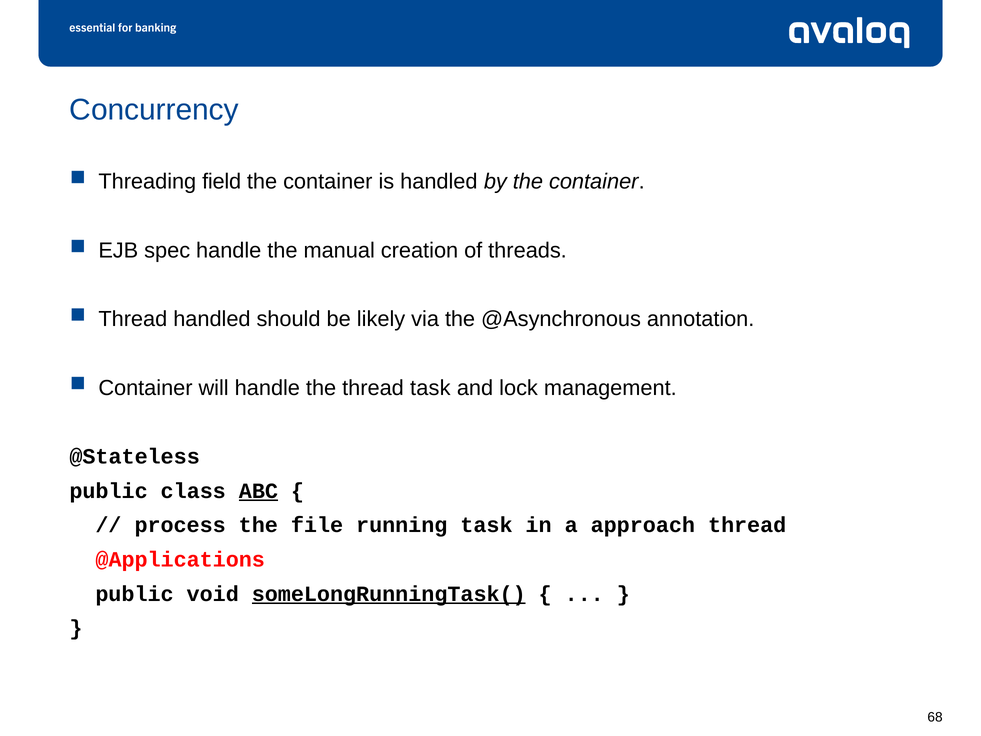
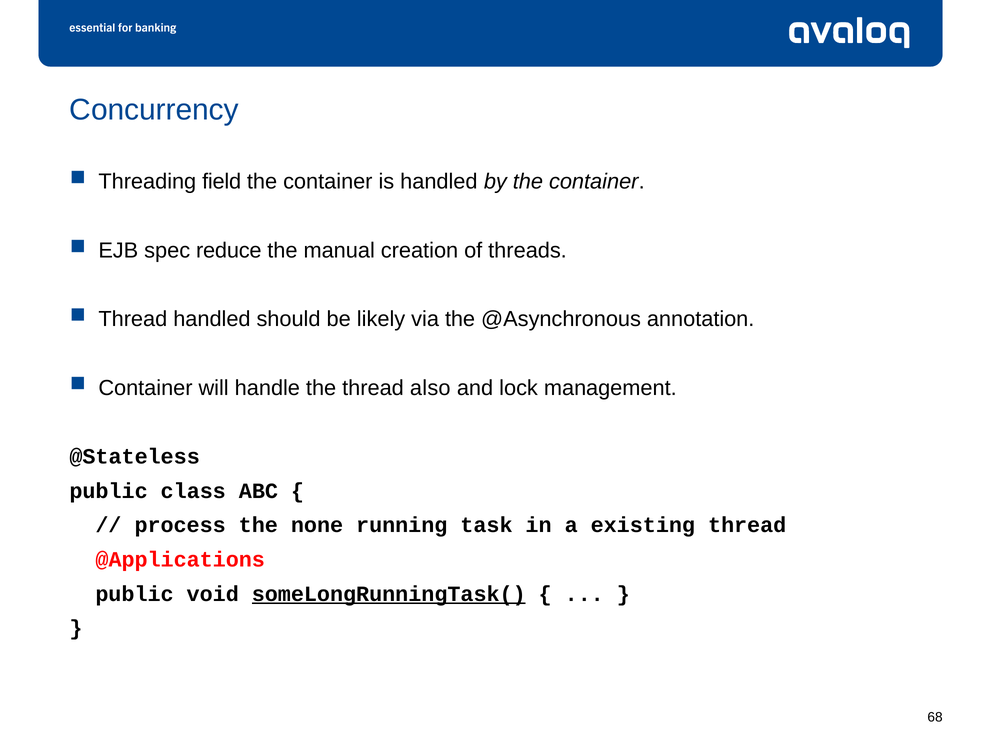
spec handle: handle -> reduce
thread task: task -> also
ABC underline: present -> none
file: file -> none
approach: approach -> existing
